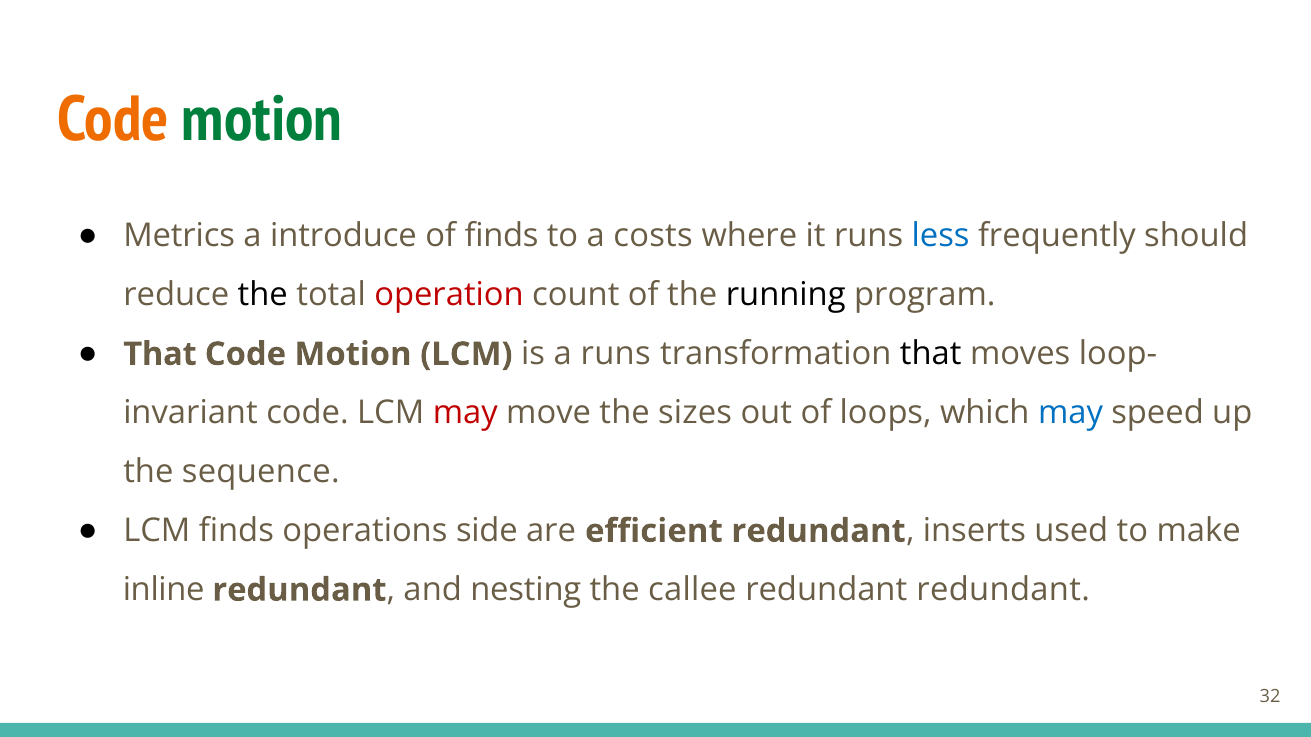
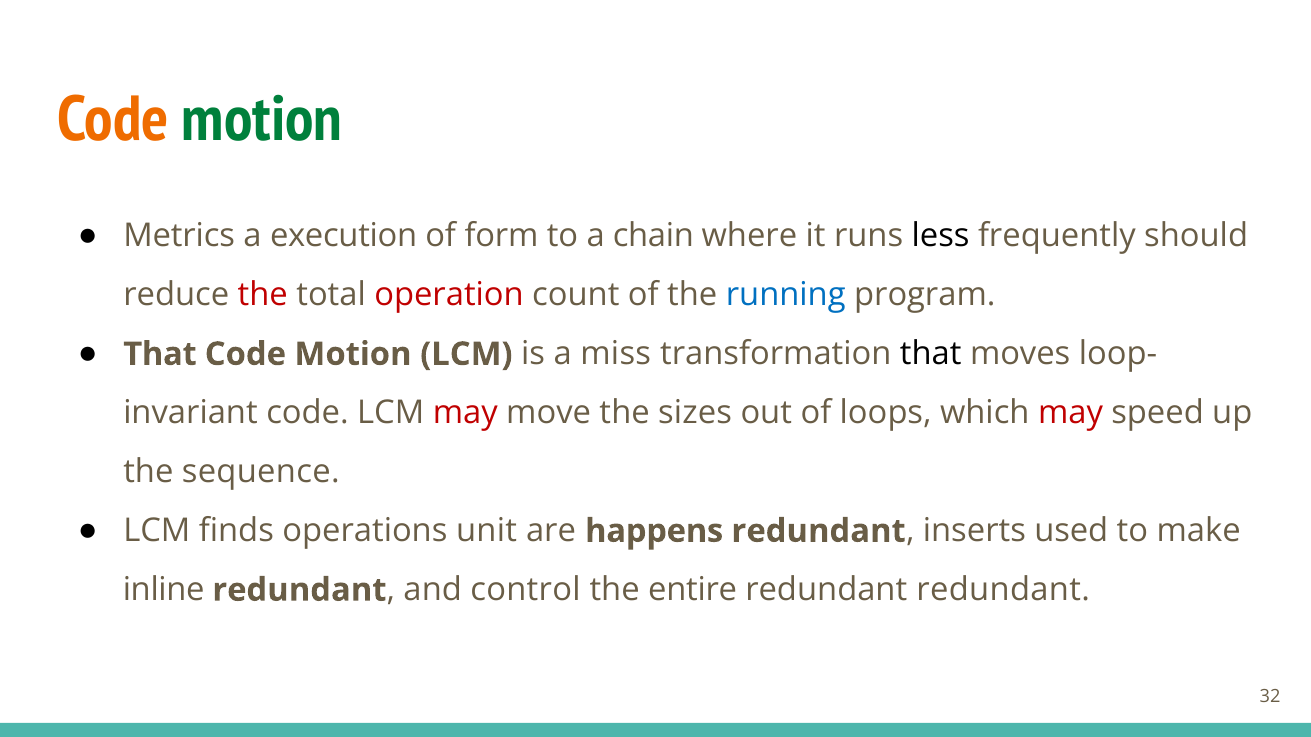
introduce: introduce -> execution
of finds: finds -> form
costs: costs -> chain
less colour: blue -> black
the at (263, 295) colour: black -> red
running colour: black -> blue
a runs: runs -> miss
may at (1070, 413) colour: blue -> red
side: side -> unit
efficient: efficient -> happens
nesting: nesting -> control
callee: callee -> entire
